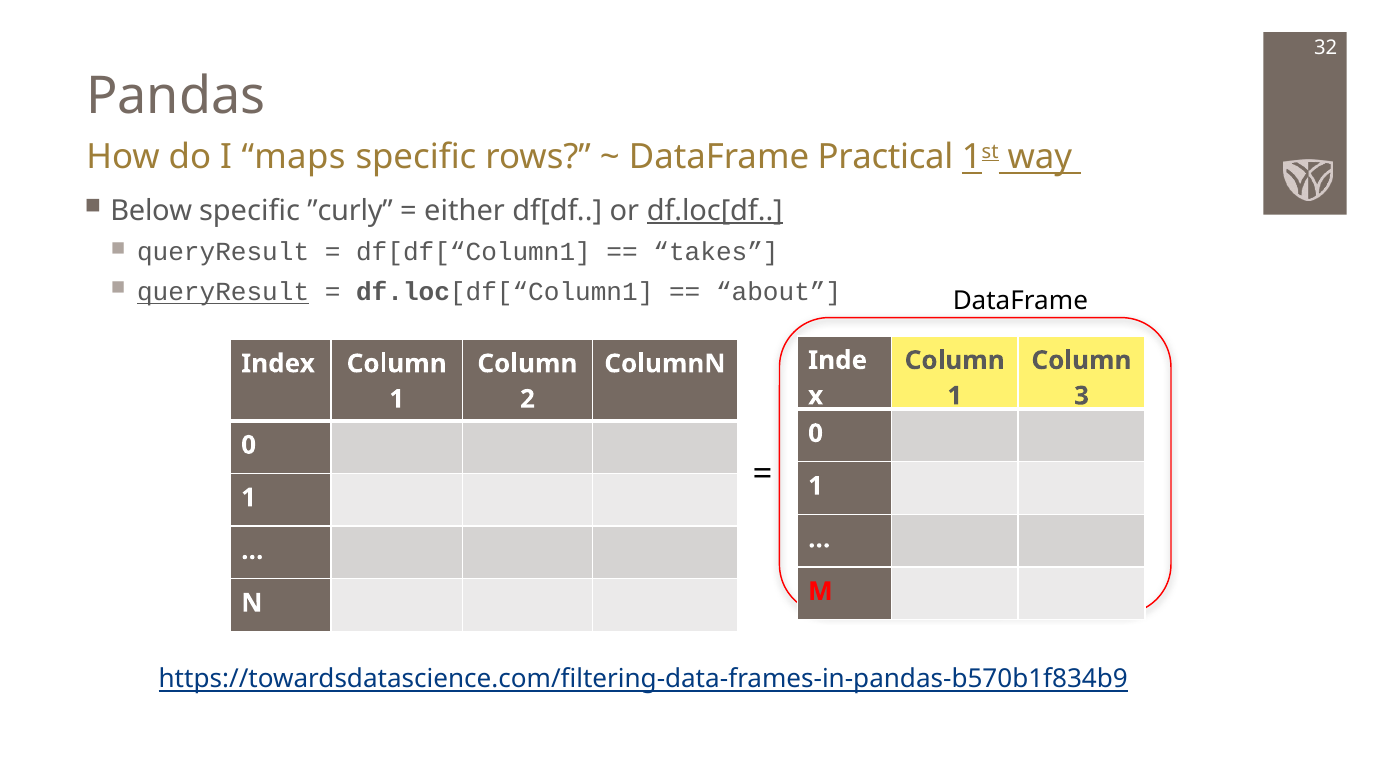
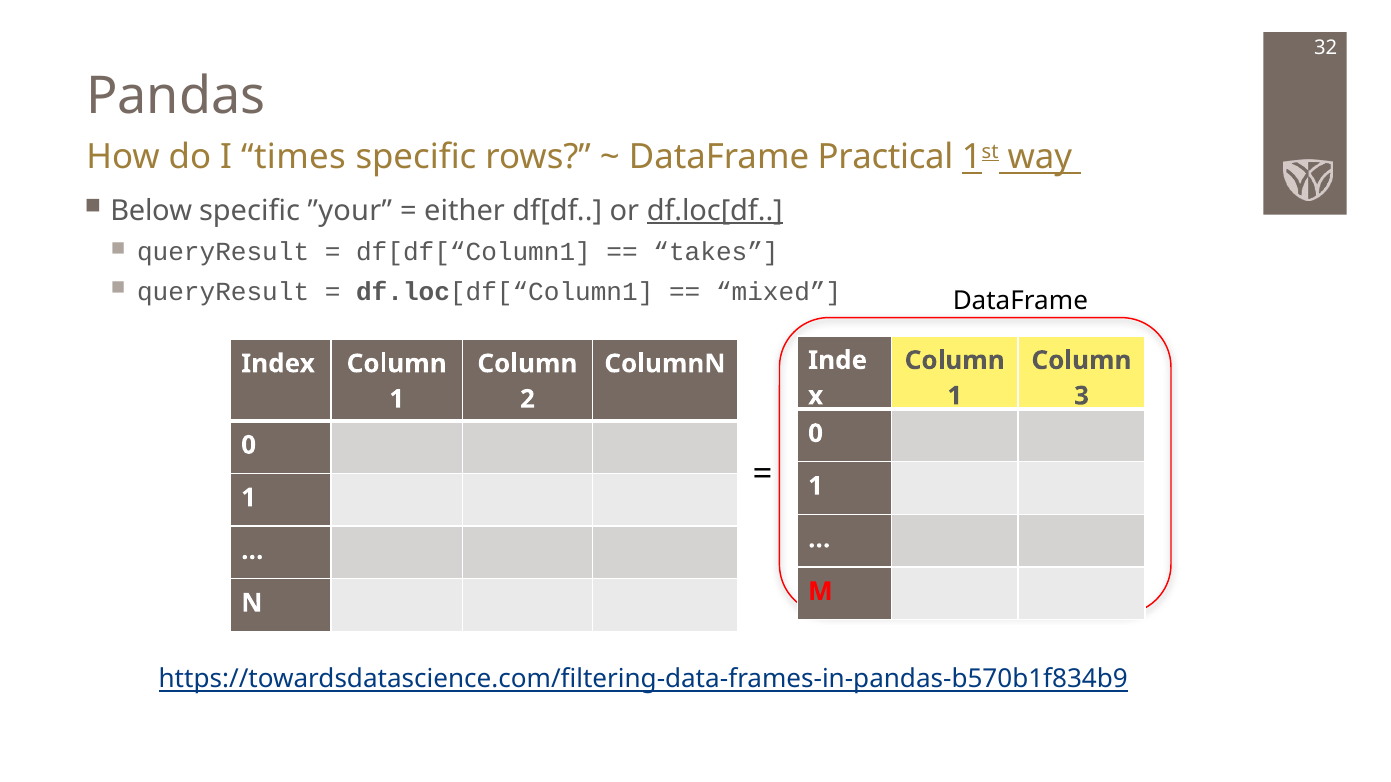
maps: maps -> times
”curly: ”curly -> ”your
queryResult at (223, 292) underline: present -> none
about: about -> mixed
